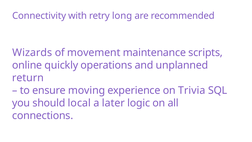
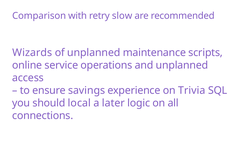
Connectivity: Connectivity -> Comparison
long: long -> slow
of movement: movement -> unplanned
quickly: quickly -> service
return: return -> access
moving: moving -> savings
